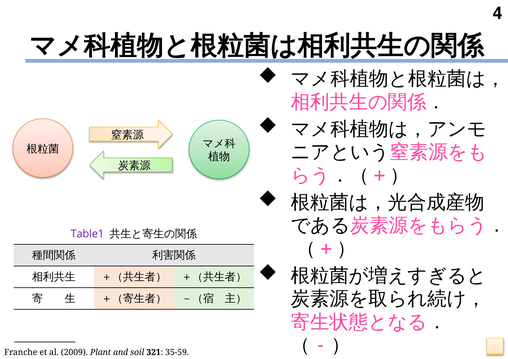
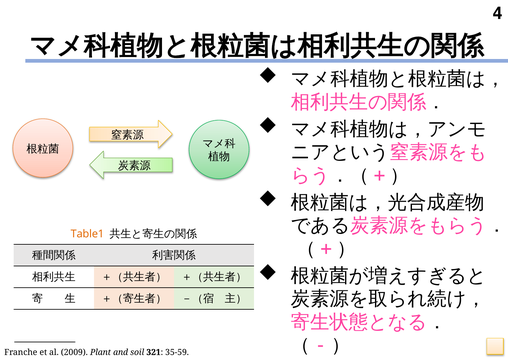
Table1 colour: purple -> orange
